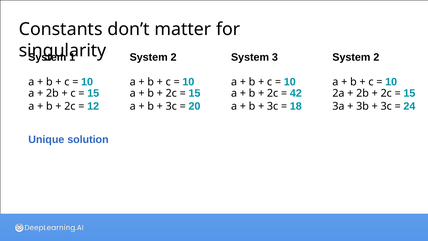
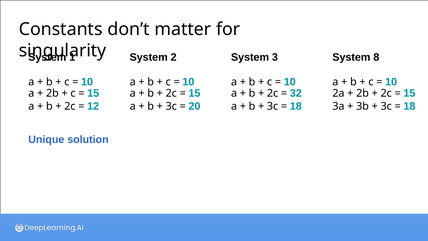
3 System 2: 2 -> 8
42: 42 -> 32
24 at (409, 106): 24 -> 18
